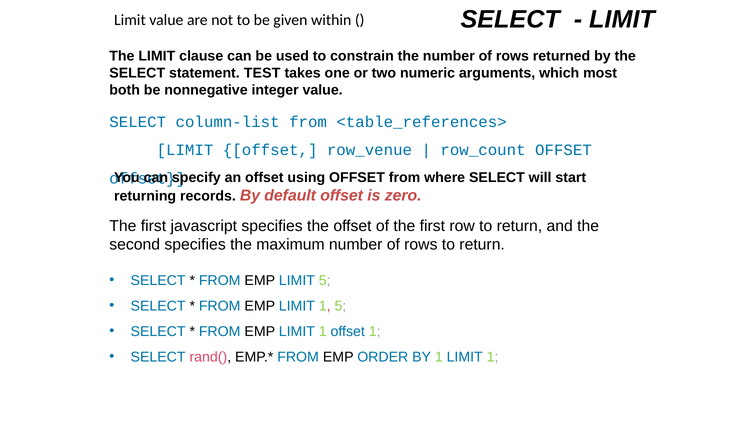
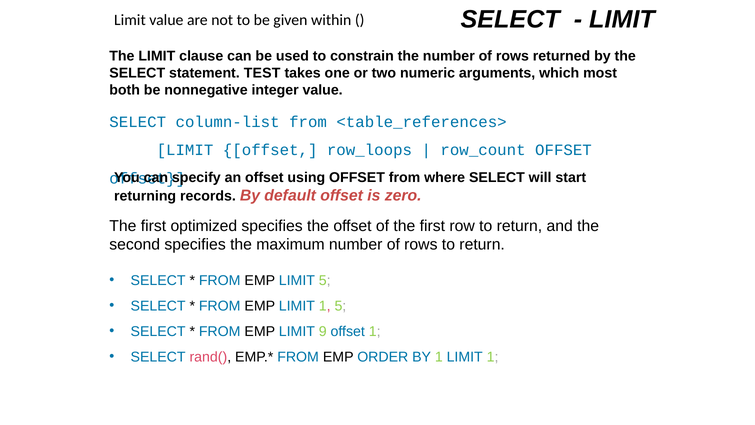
row_venue: row_venue -> row_loops
javascript: javascript -> optimized
1 at (323, 331): 1 -> 9
